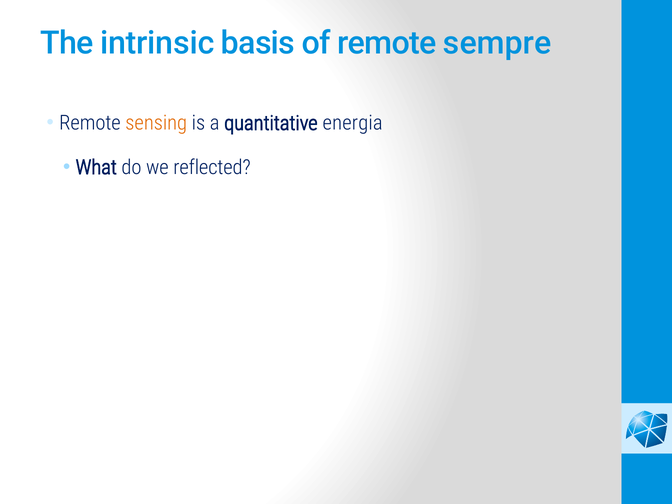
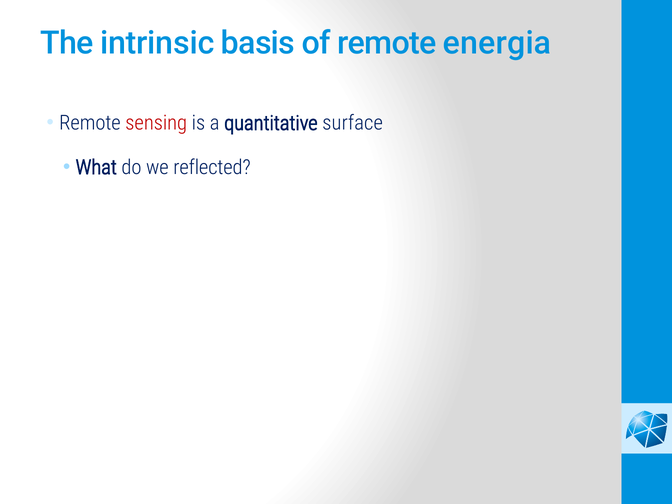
sempre: sempre -> energia
sensing colour: orange -> red
energia: energia -> surface
